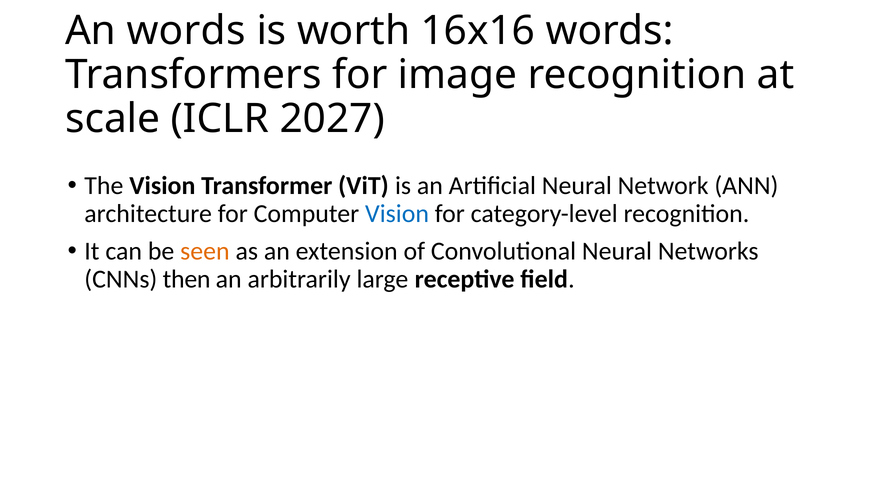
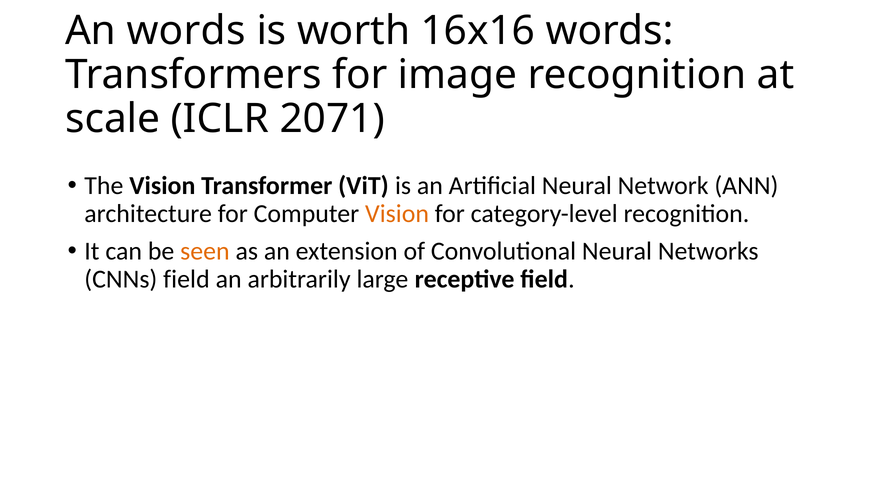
2027: 2027 -> 2071
Vision at (397, 214) colour: blue -> orange
CNNs then: then -> field
